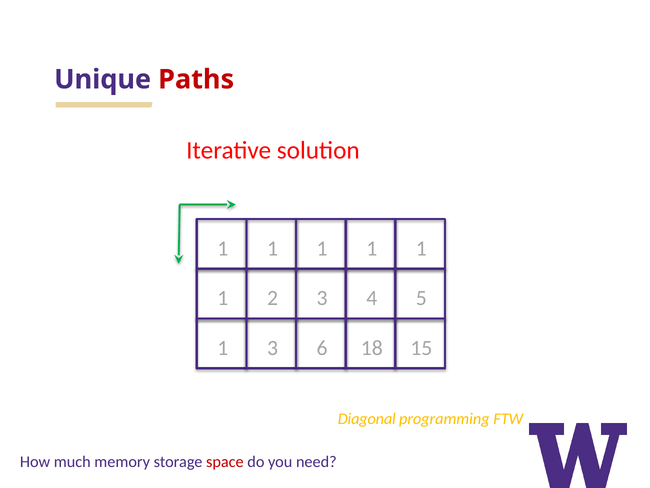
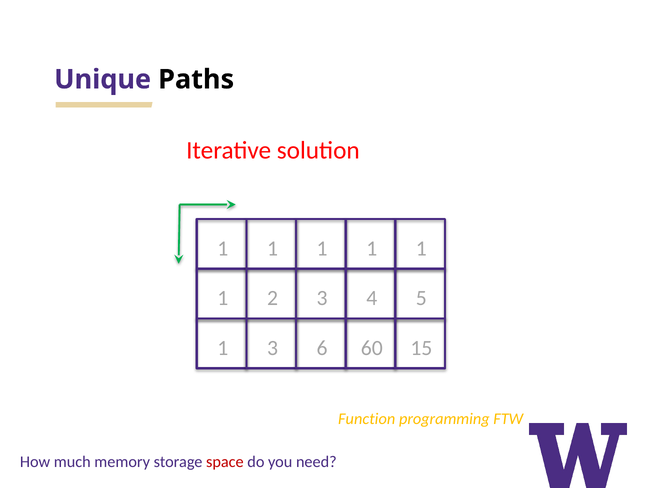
Paths colour: red -> black
18: 18 -> 60
Diagonal: Diagonal -> Function
